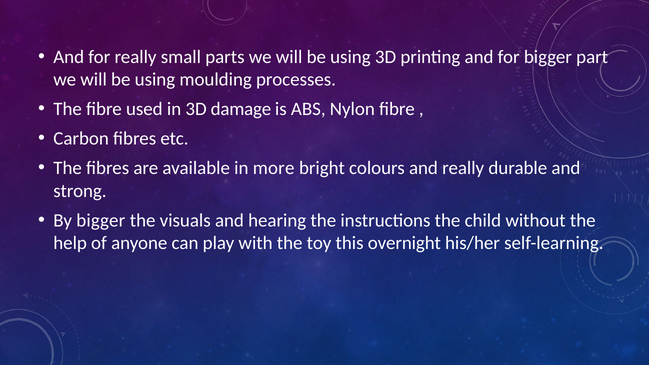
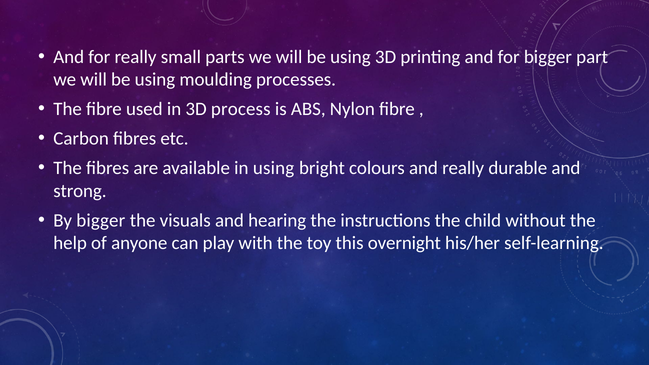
damage: damage -> process
in more: more -> using
